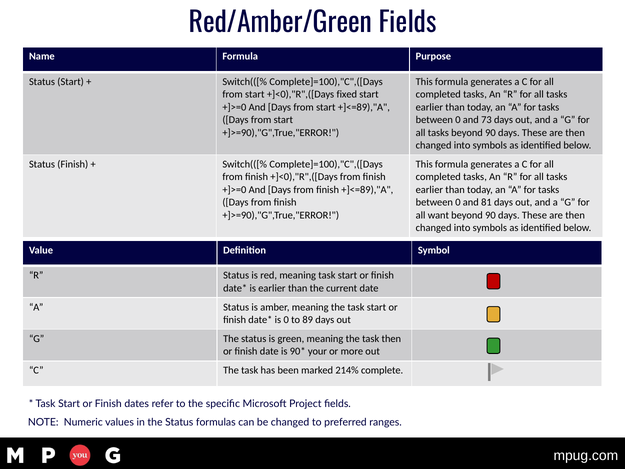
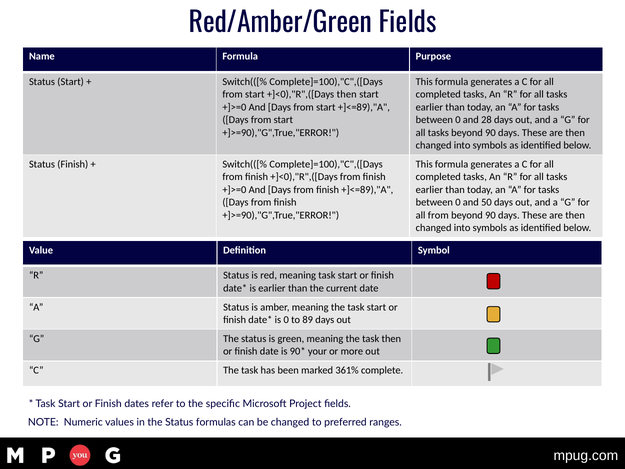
+]<0),"R",([Days fixed: fixed -> then
73: 73 -> 28
81: 81 -> 50
all want: want -> from
214%: 214% -> 361%
